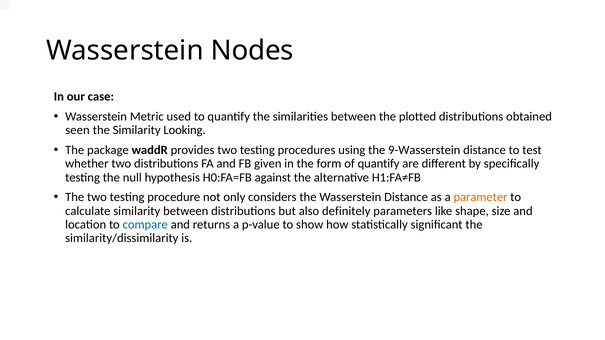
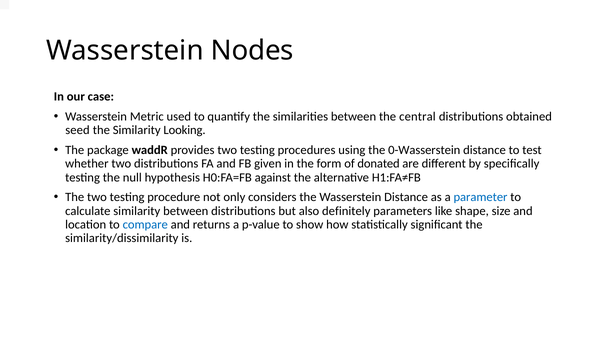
plotted: plotted -> central
seen: seen -> seed
9-Wasserstein: 9-Wasserstein -> 0-Wasserstein
of quantify: quantify -> donated
parameter colour: orange -> blue
